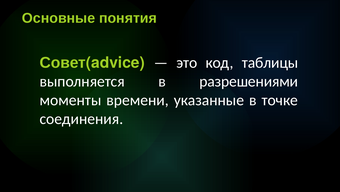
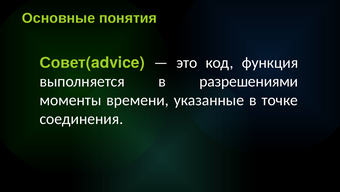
таблицы: таблицы -> функция
